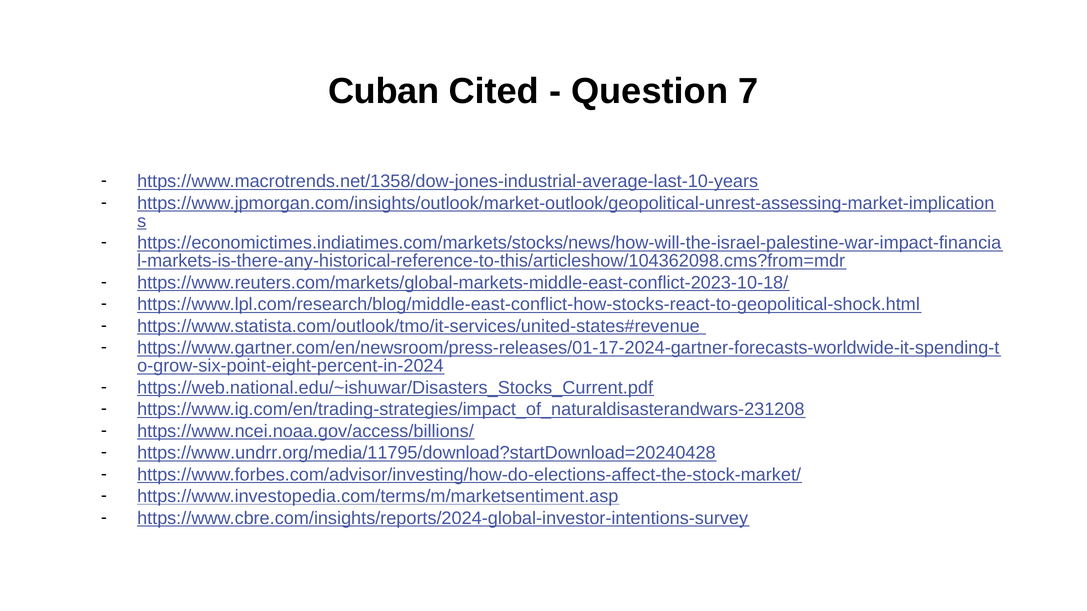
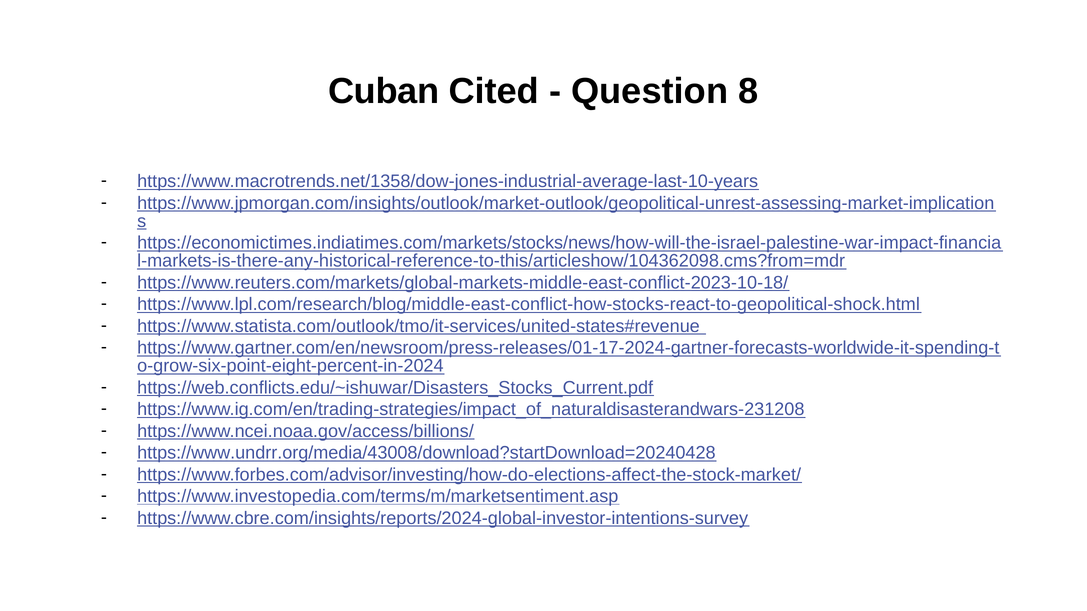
7: 7 -> 8
https://web.national.edu/~ishuwar/Disasters_Stocks_Current.pdf: https://web.national.edu/~ishuwar/Disasters_Stocks_Current.pdf -> https://web.conflicts.edu/~ishuwar/Disasters_Stocks_Current.pdf
https://www.undrr.org/media/11795/download?startDownload=20240428: https://www.undrr.org/media/11795/download?startDownload=20240428 -> https://www.undrr.org/media/43008/download?startDownload=20240428
